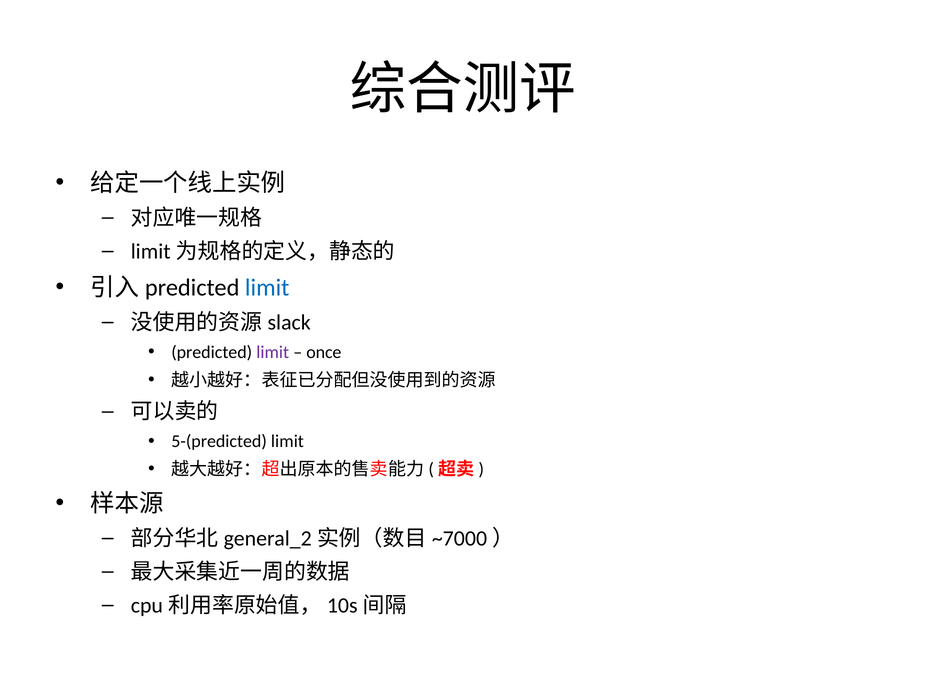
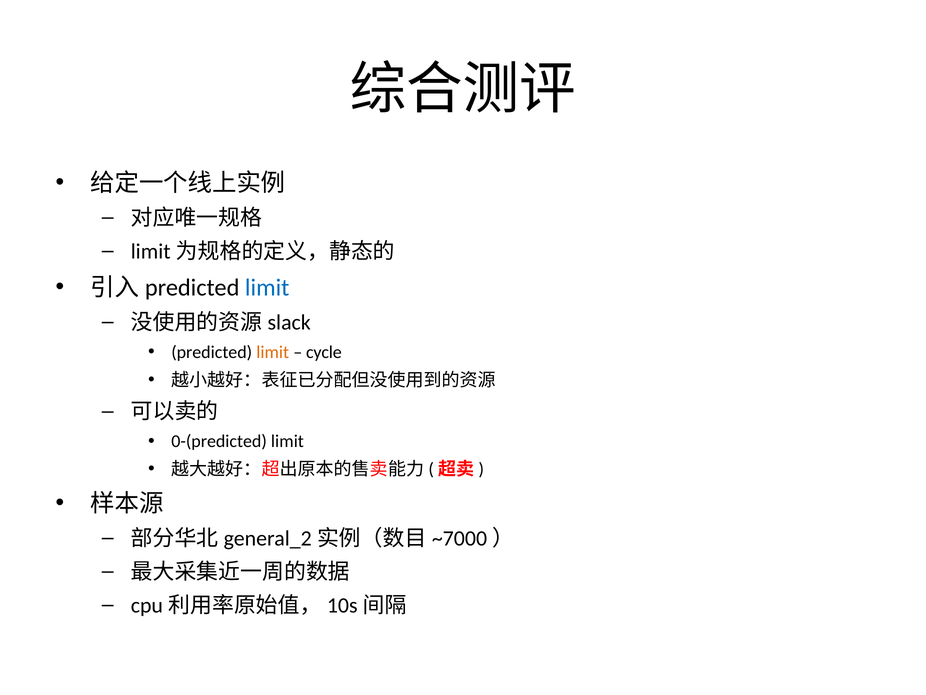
limit at (273, 352) colour: purple -> orange
once: once -> cycle
5-(predicted: 5-(predicted -> 0-(predicted
